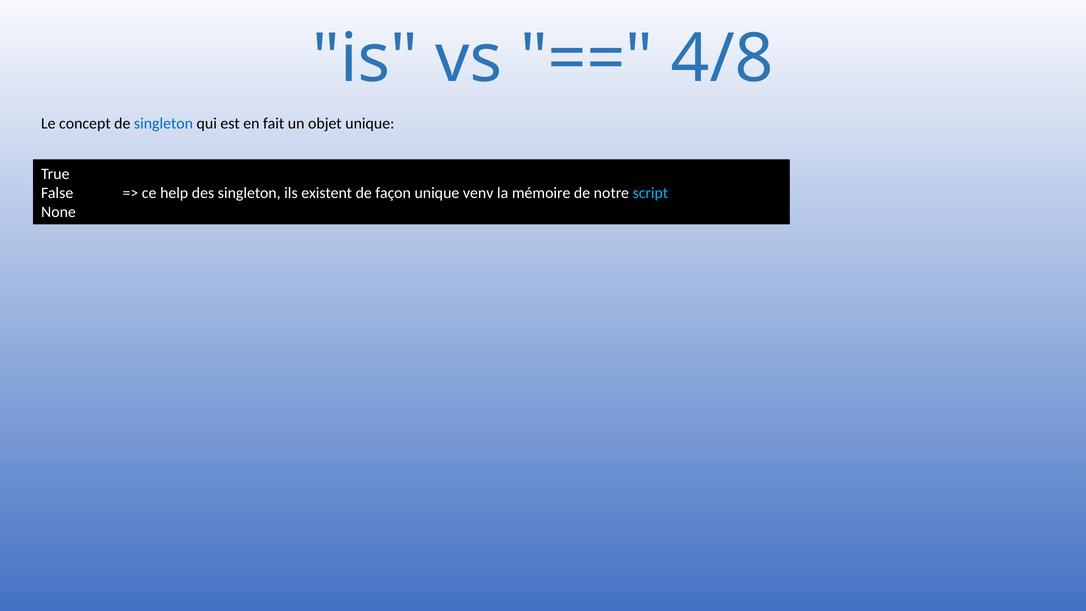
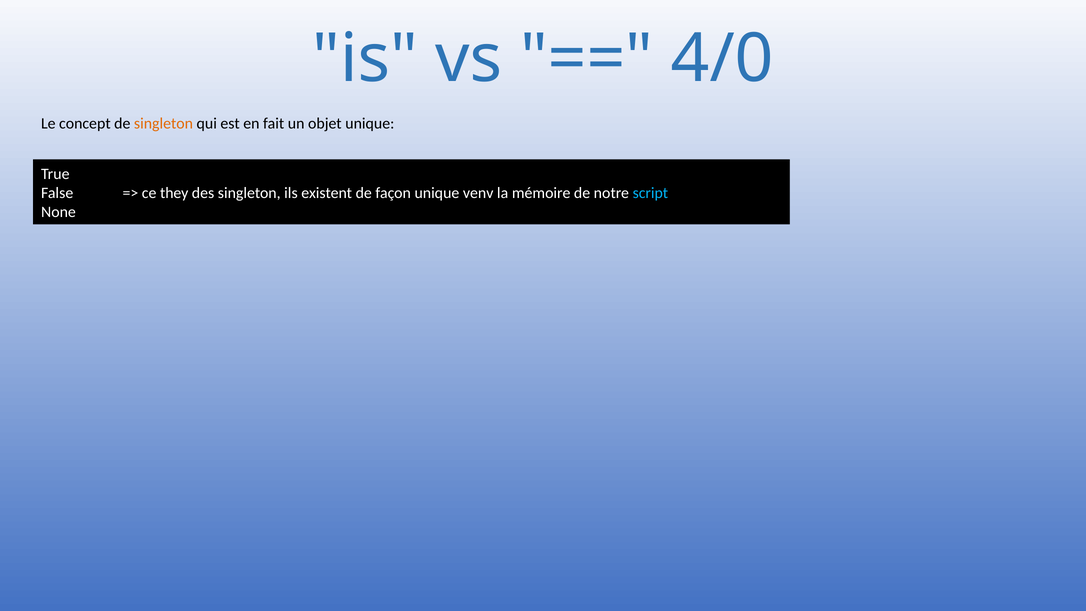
4/8: 4/8 -> 4/0
singleton at (163, 124) colour: blue -> orange
help: help -> they
